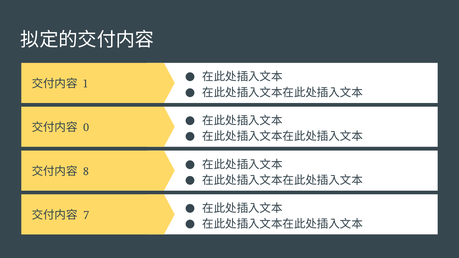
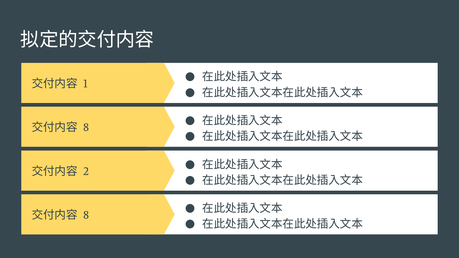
0 at (86, 128): 0 -> 8
8: 8 -> 2
7 at (86, 215): 7 -> 8
